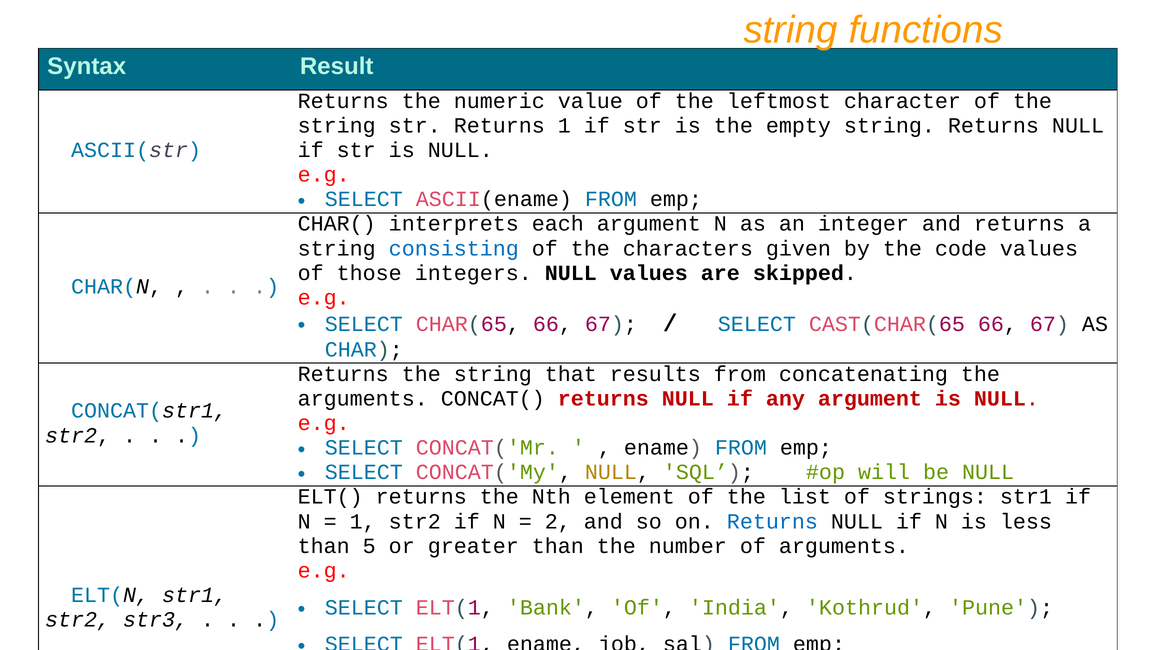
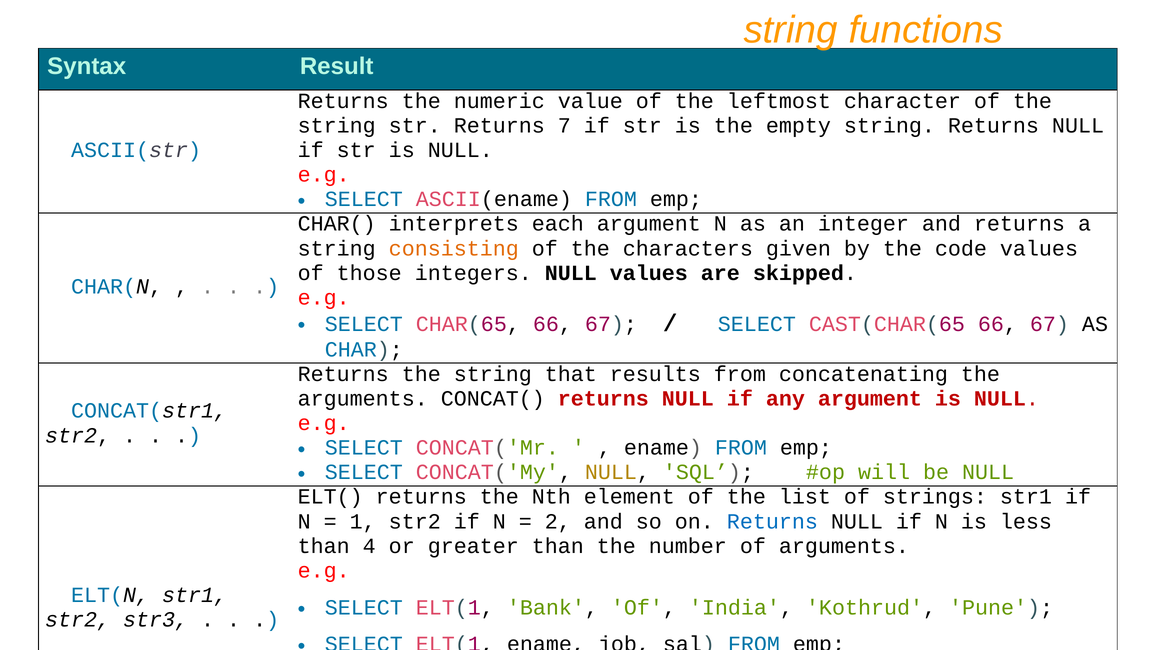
Returns 1: 1 -> 7
consisting colour: blue -> orange
5: 5 -> 4
